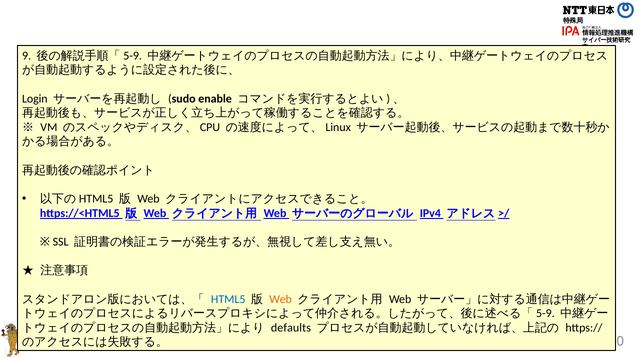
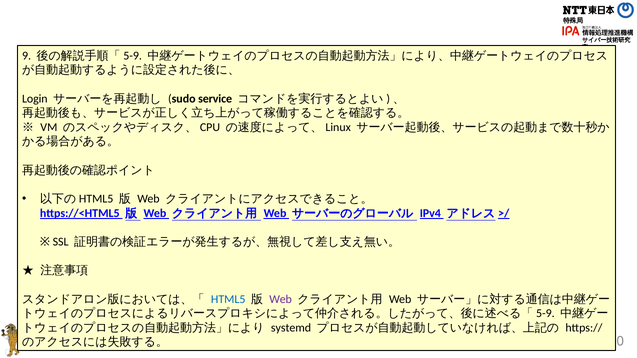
enable: enable -> service
Web at (281, 299) colour: orange -> purple
defaults: defaults -> systemd
